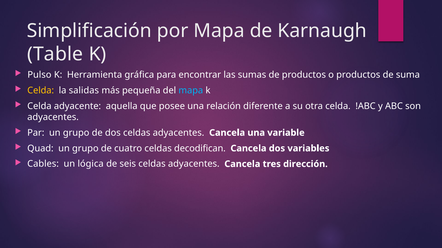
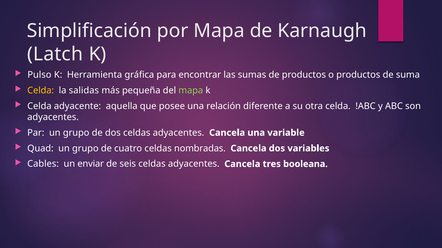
Table: Table -> Latch
mapa at (191, 91) colour: light blue -> light green
decodifican: decodifican -> nombradas
lógica: lógica -> enviar
dirección: dirección -> booleana
